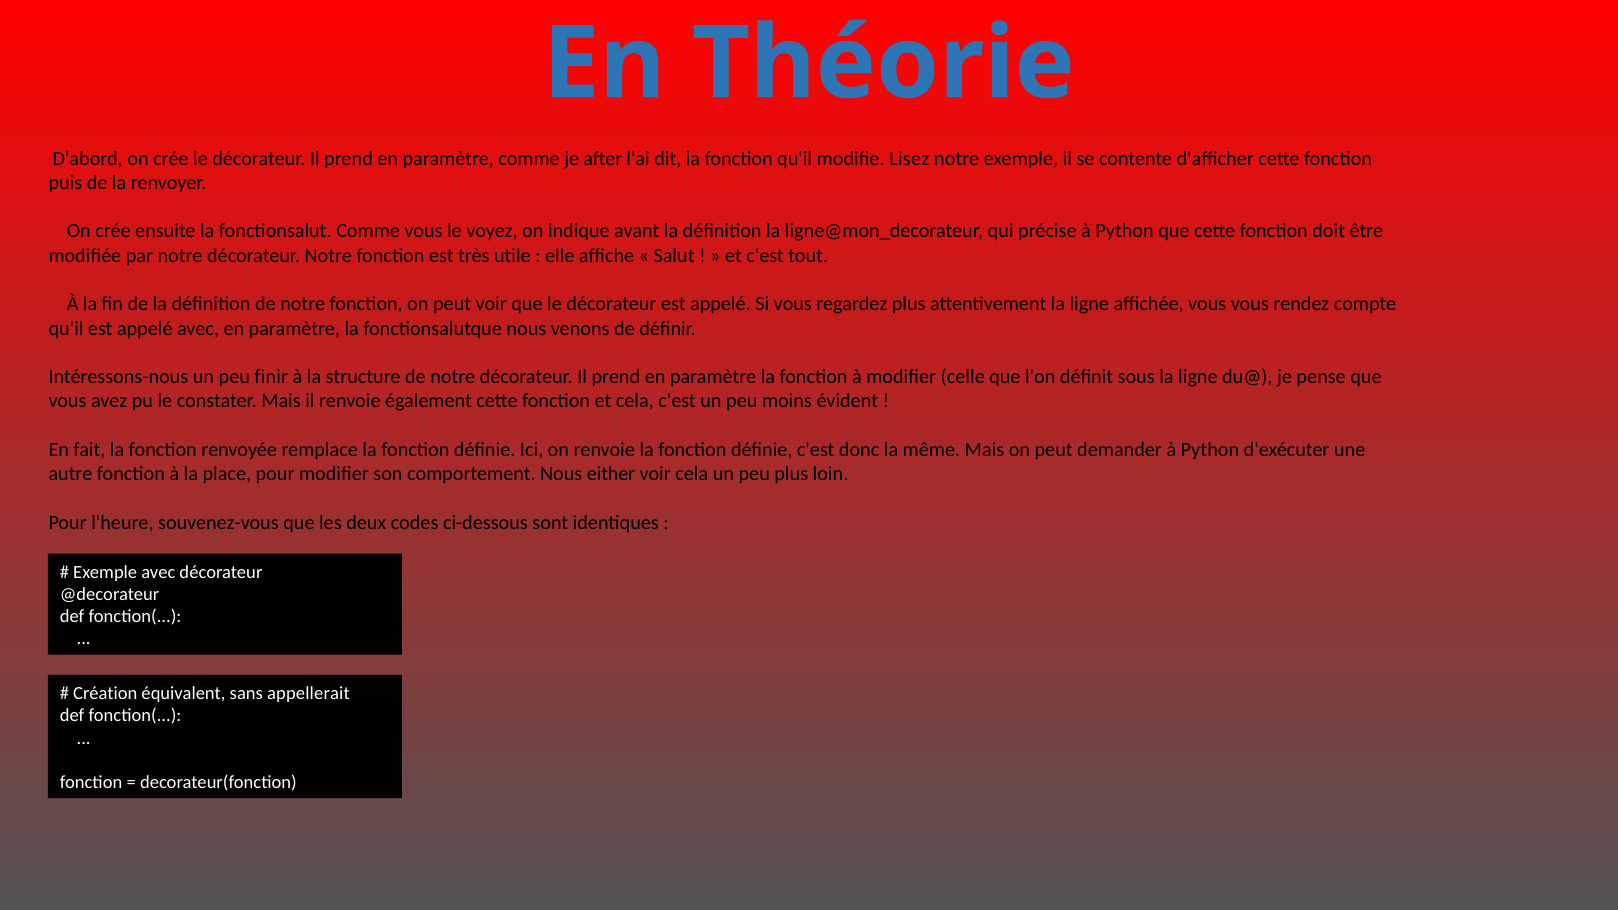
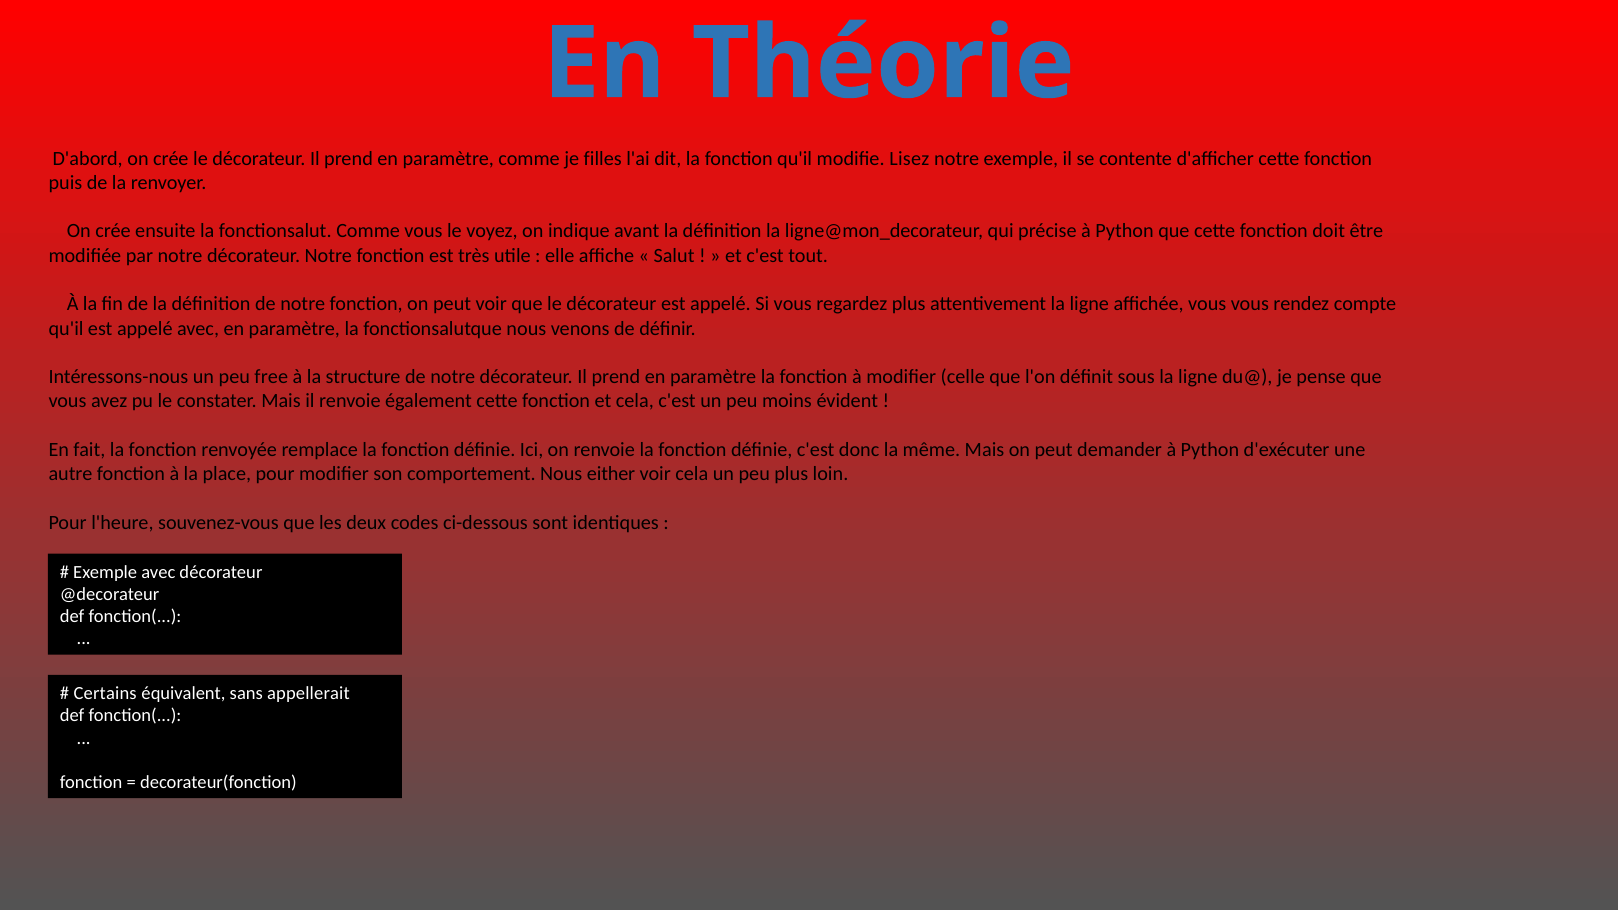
after: after -> filles
finir: finir -> free
Création: Création -> Certains
